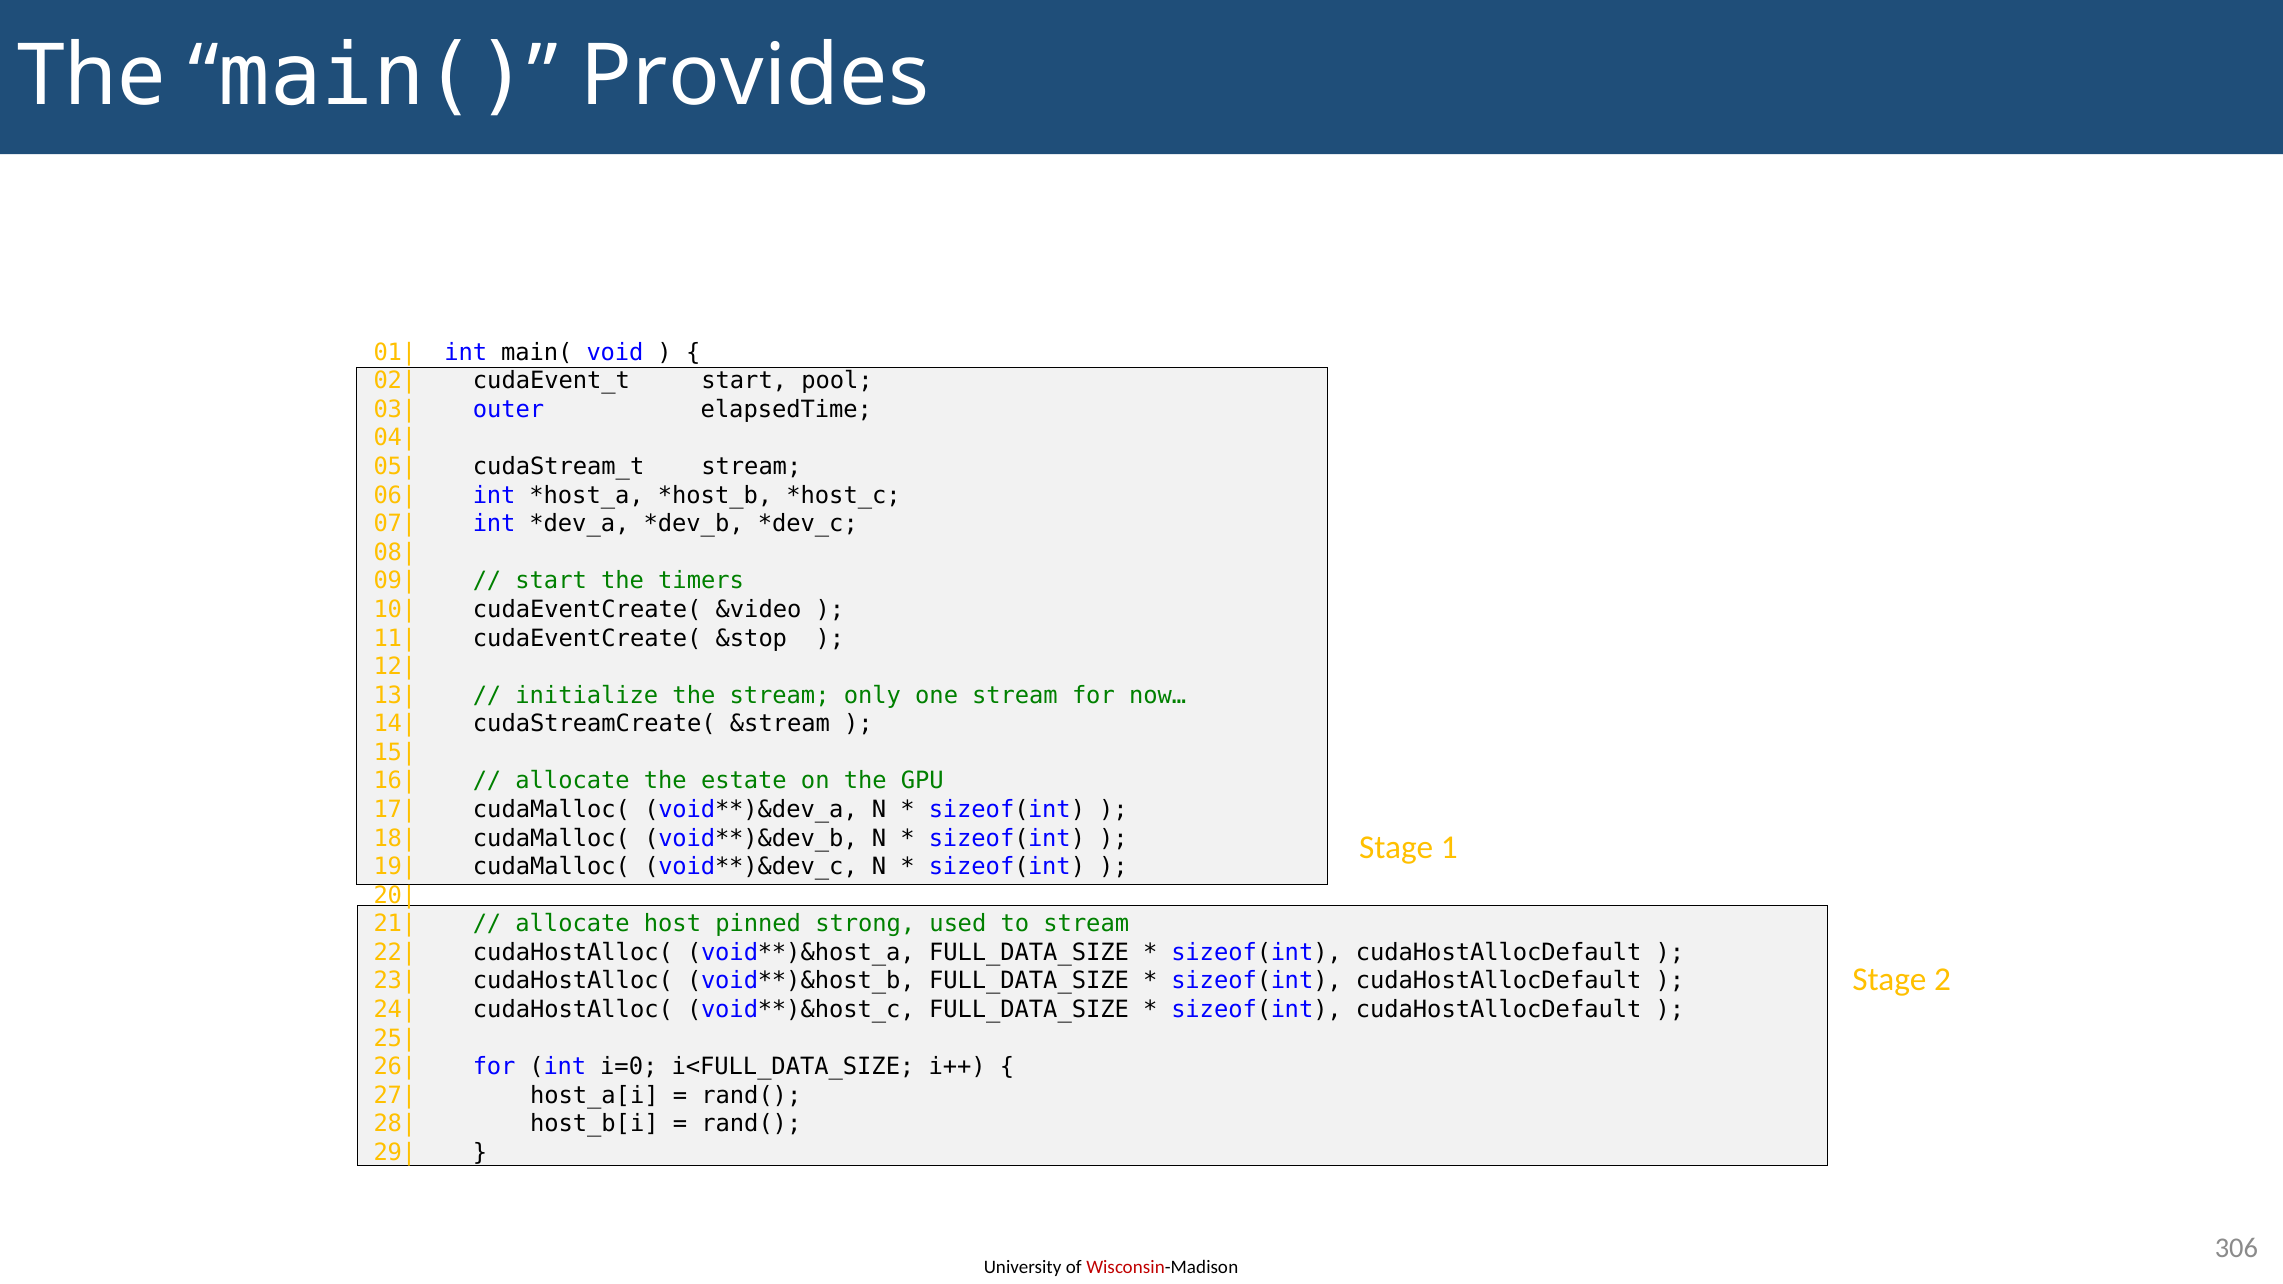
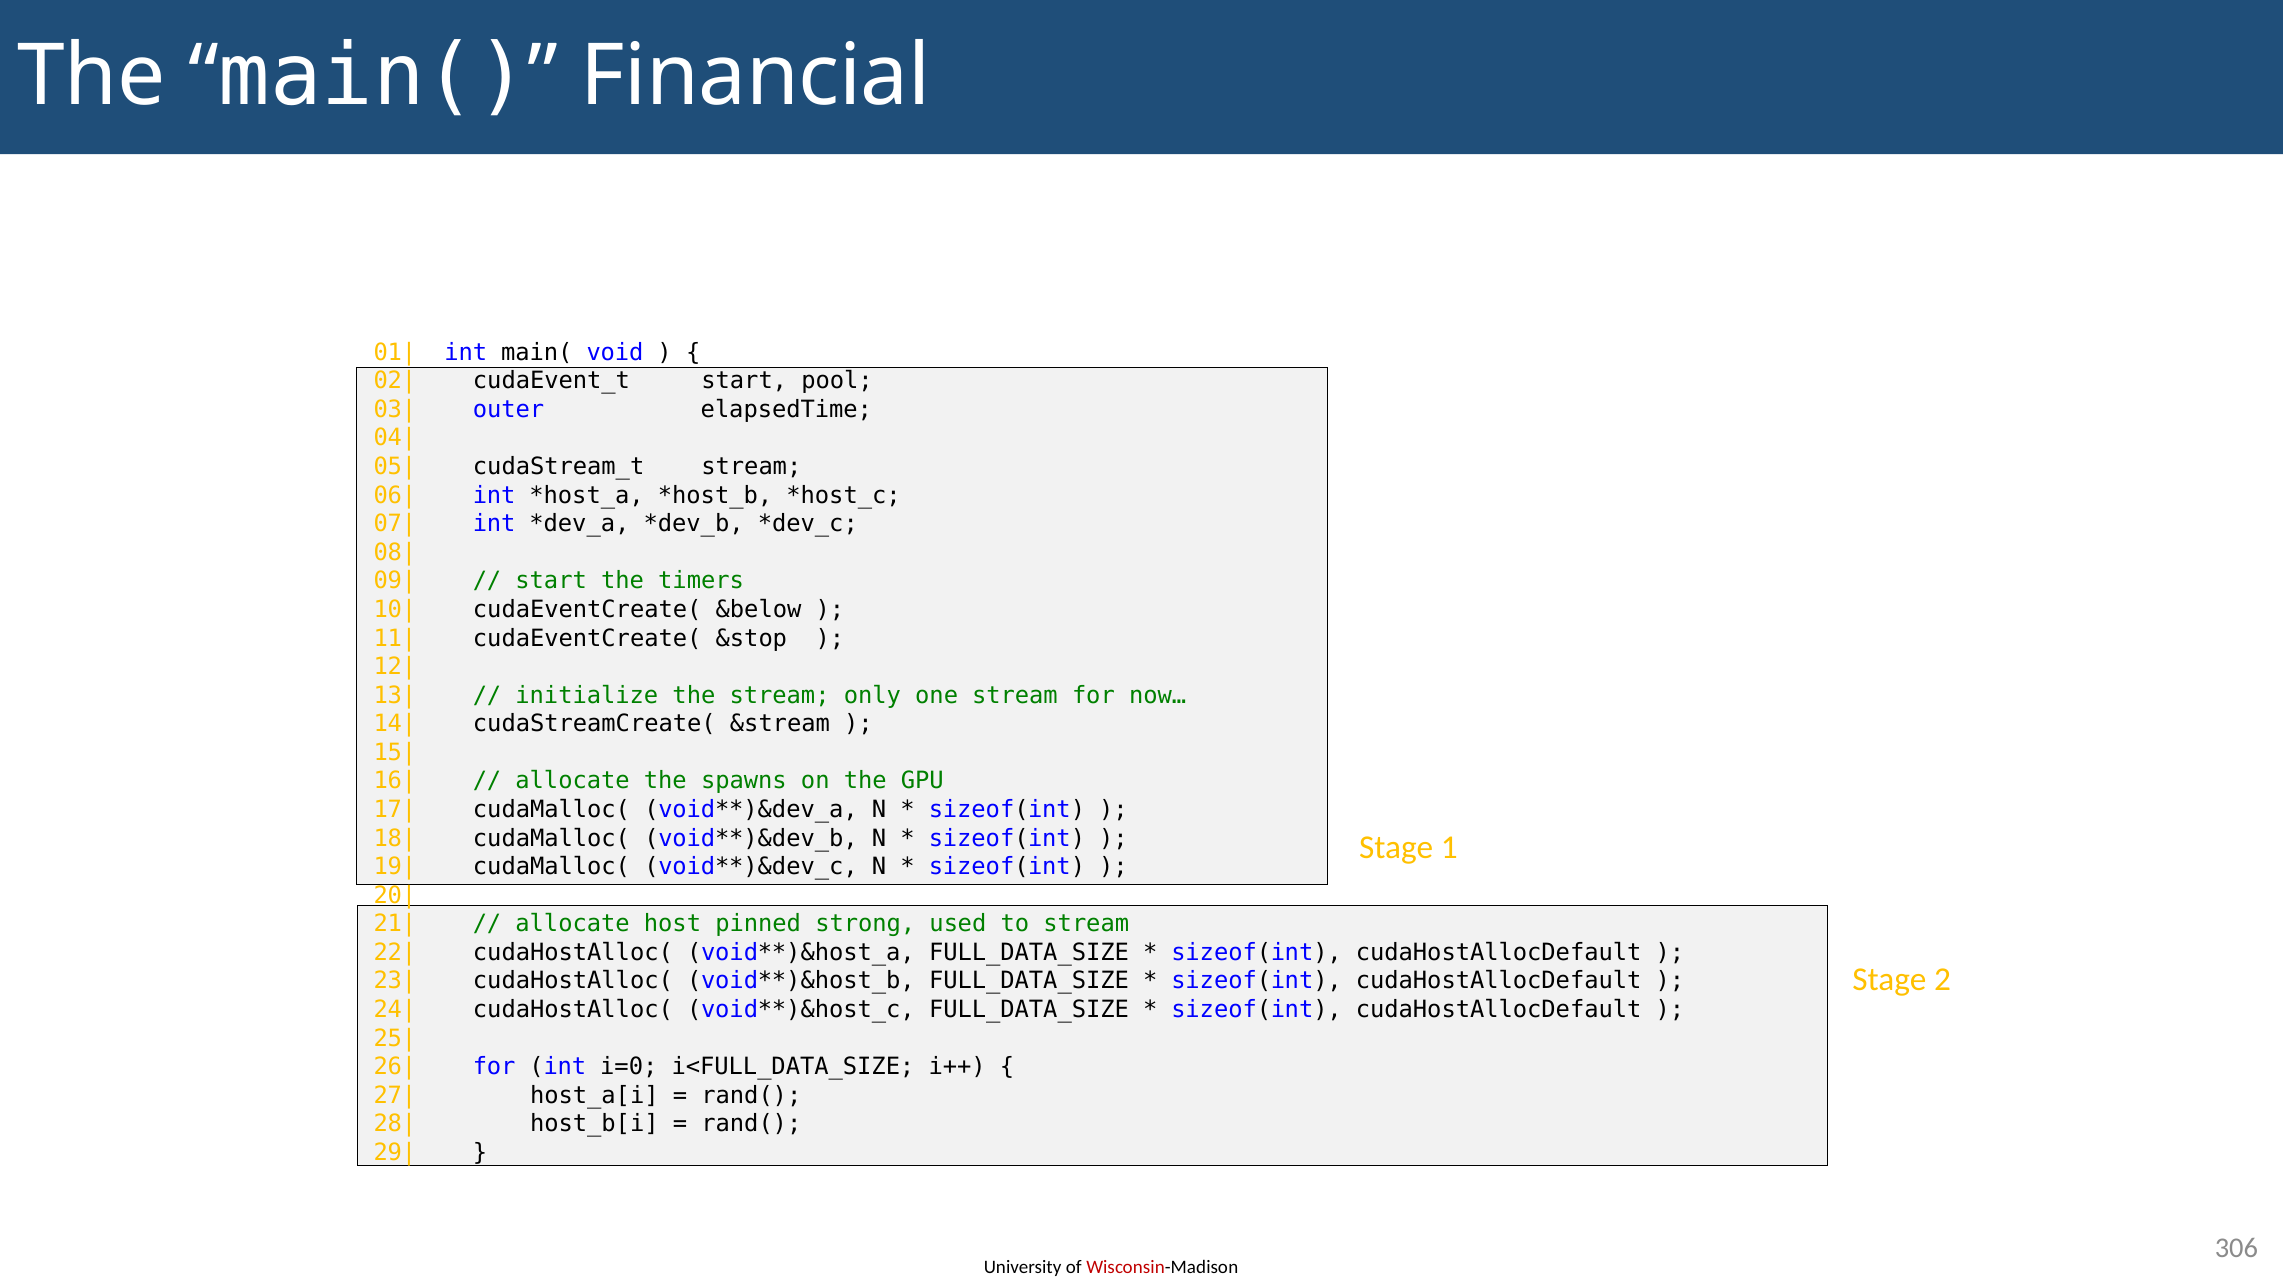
Provides: Provides -> Financial
&video: &video -> &below
estate: estate -> spawns
